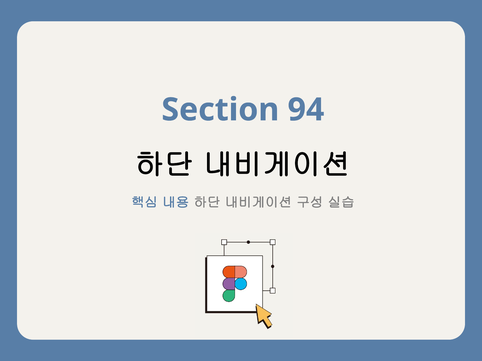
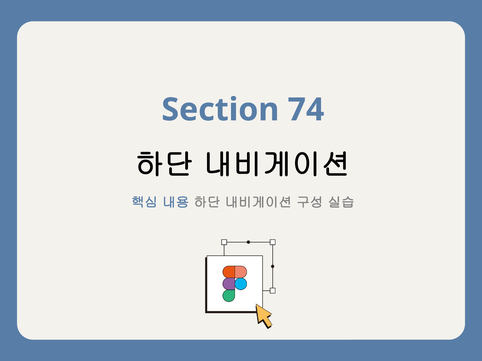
94: 94 -> 74
